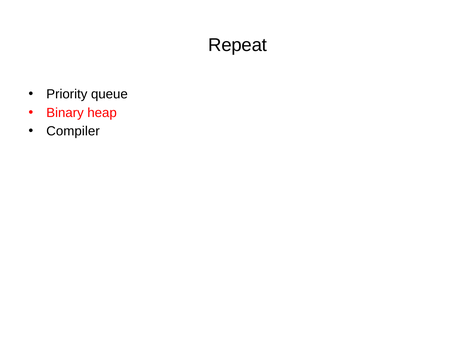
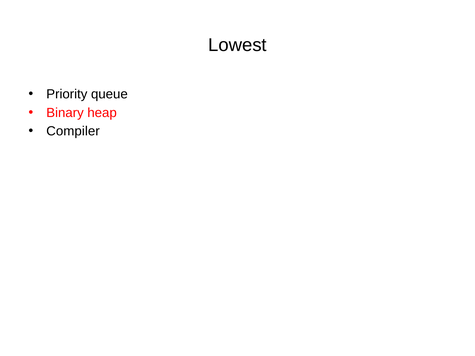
Repeat: Repeat -> Lowest
